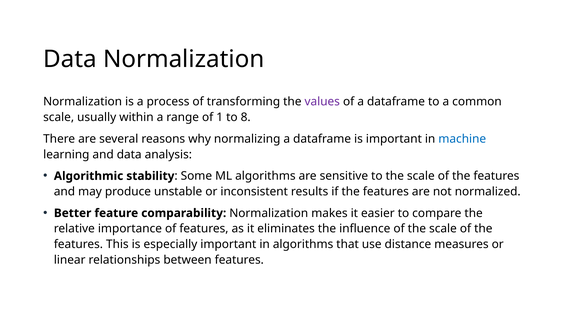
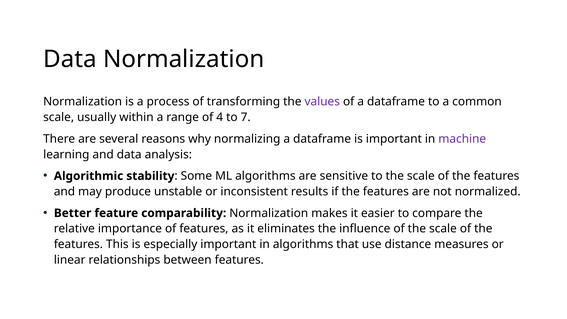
1: 1 -> 4
8: 8 -> 7
machine colour: blue -> purple
